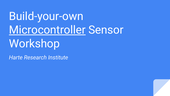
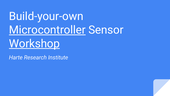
Workshop underline: none -> present
